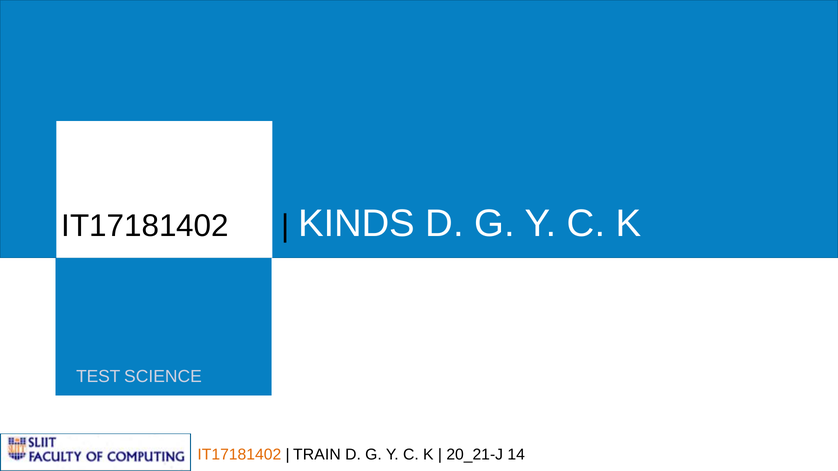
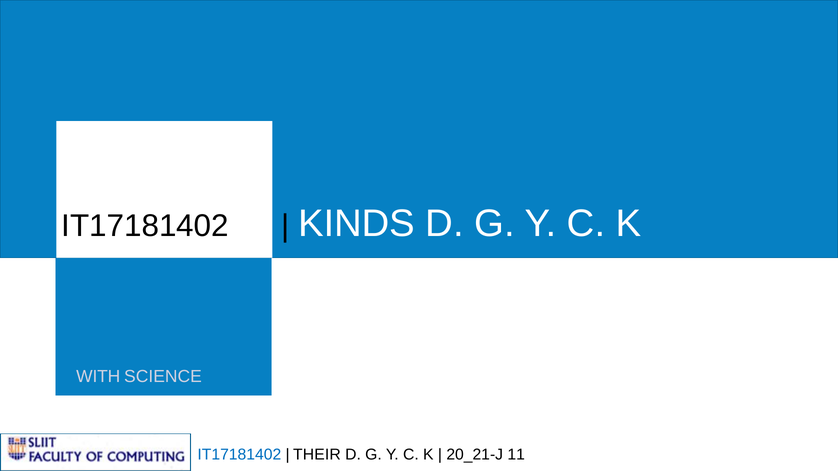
TEST: TEST -> WITH
IT17181402 at (239, 455) colour: orange -> blue
TRAIN: TRAIN -> THEIR
14: 14 -> 11
